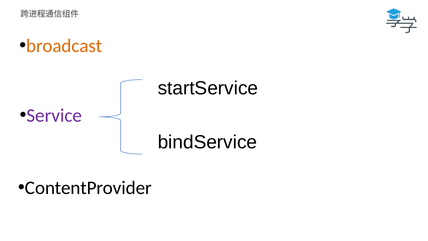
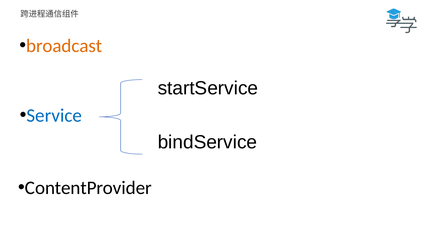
Service colour: purple -> blue
